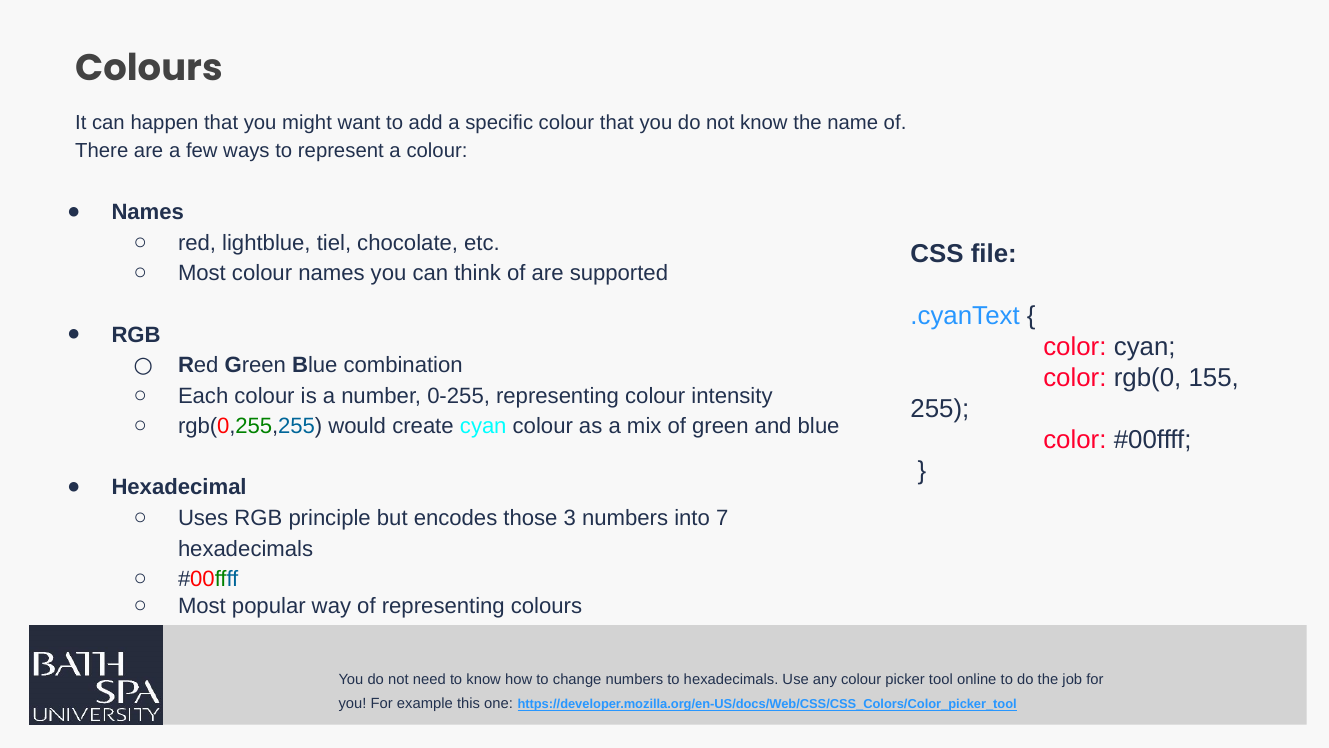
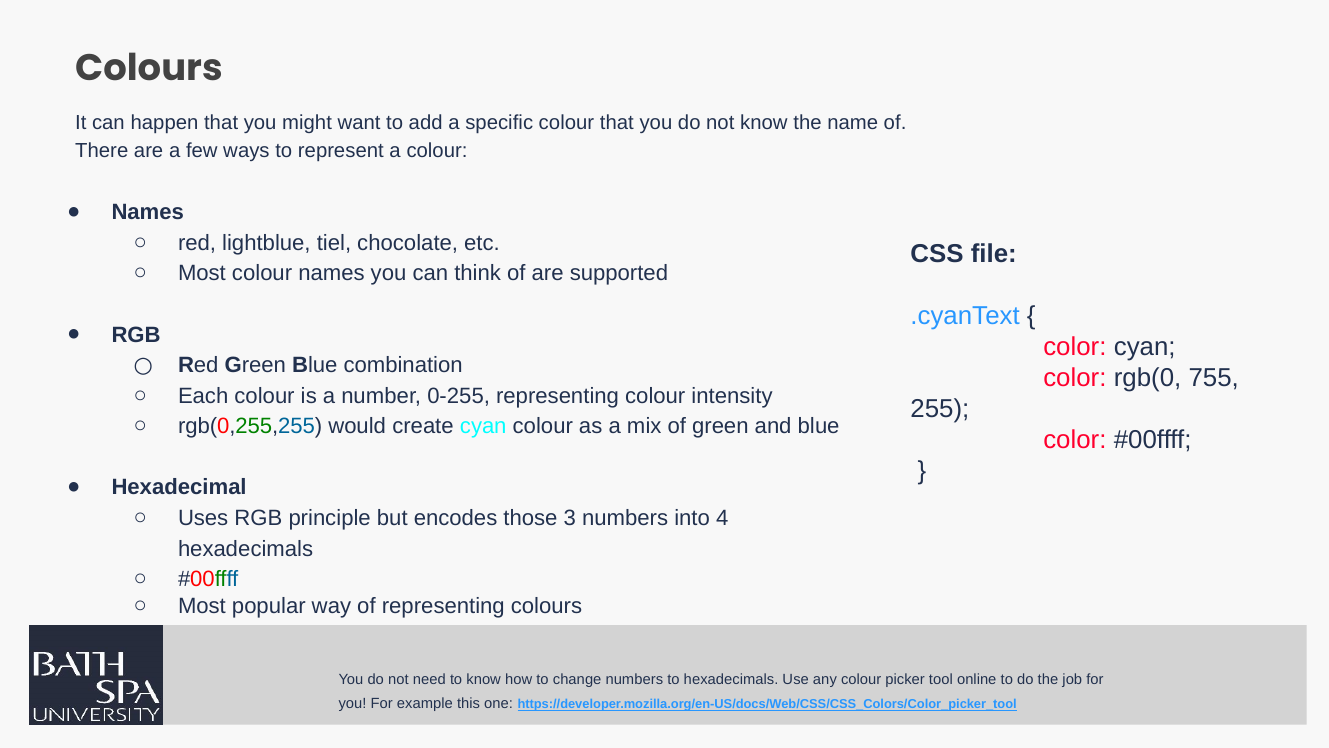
155: 155 -> 755
7: 7 -> 4
